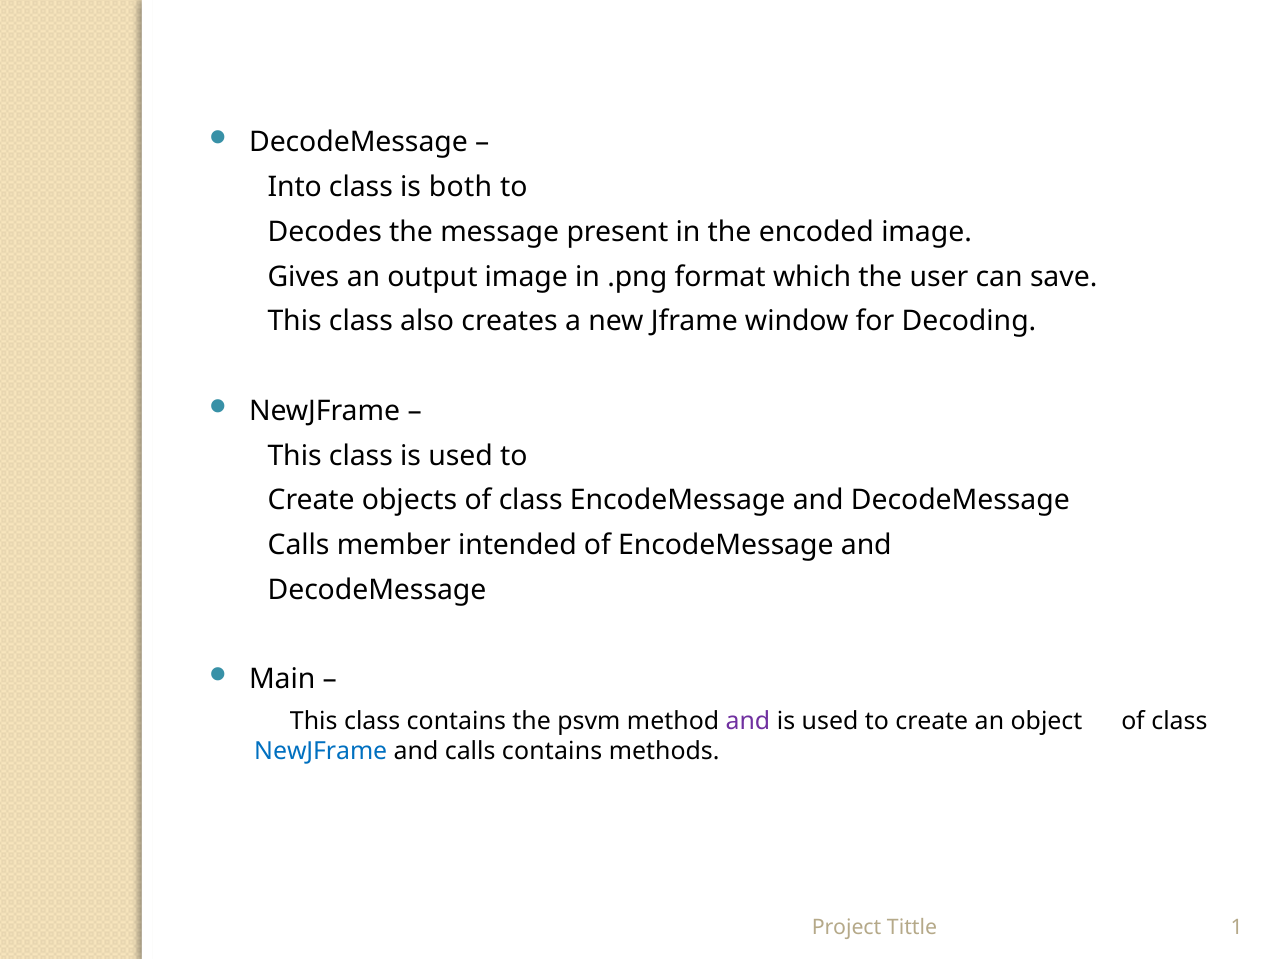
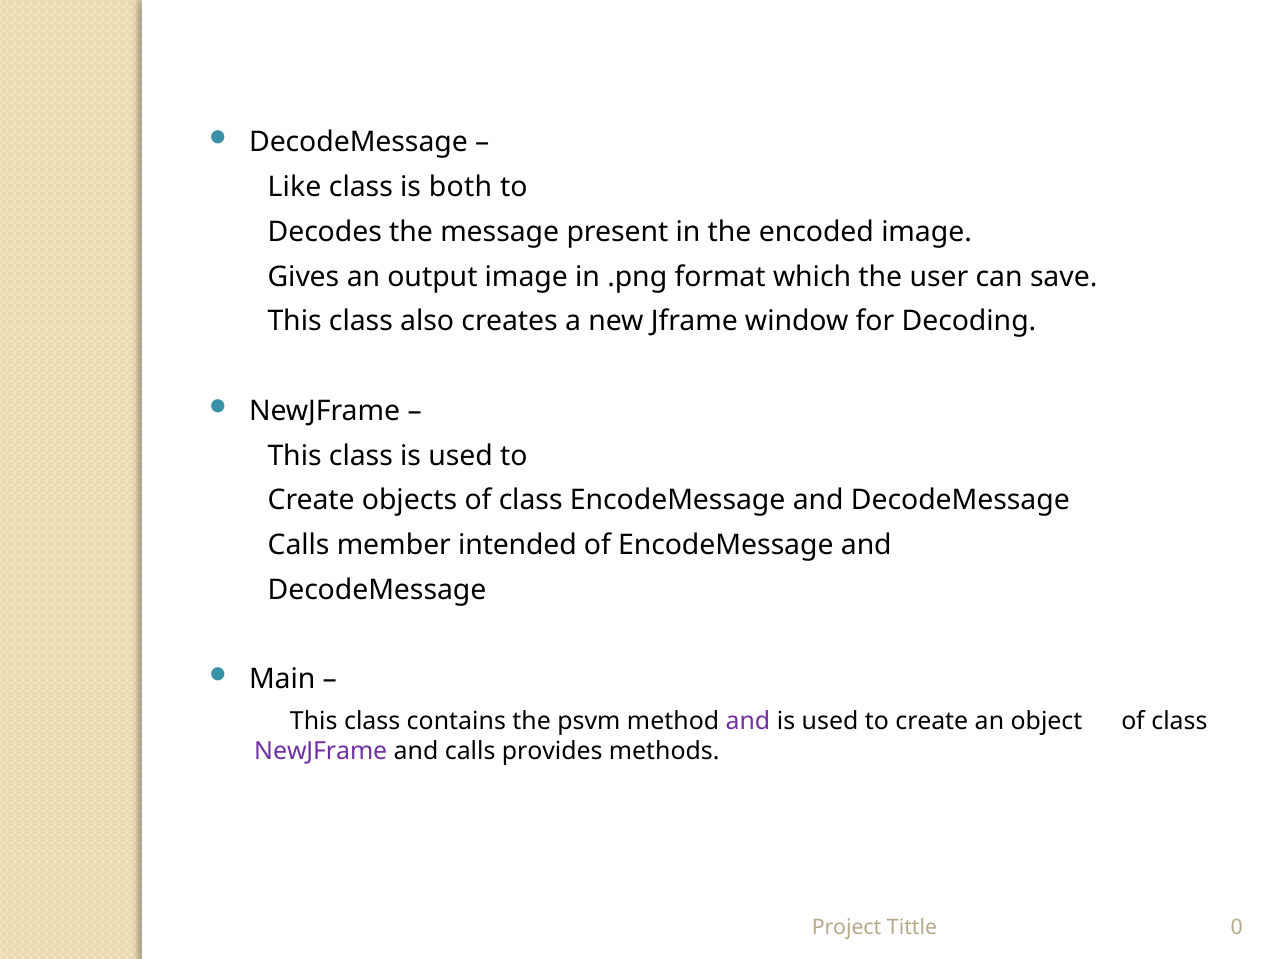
Into: Into -> Like
NewJFrame at (321, 751) colour: blue -> purple
calls contains: contains -> provides
1: 1 -> 0
